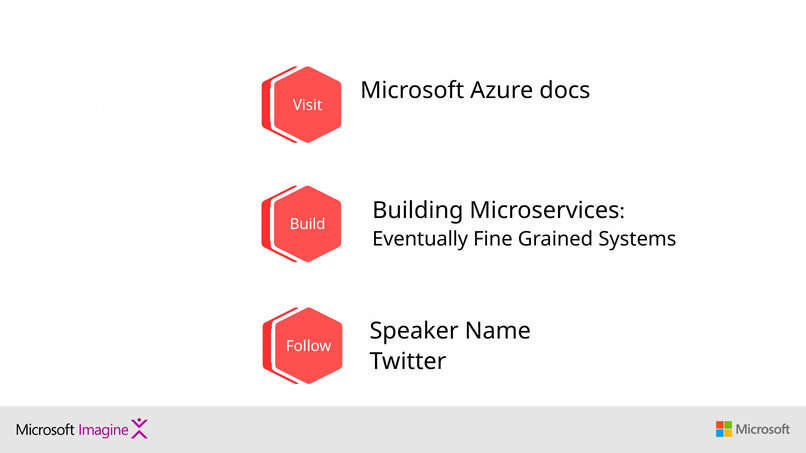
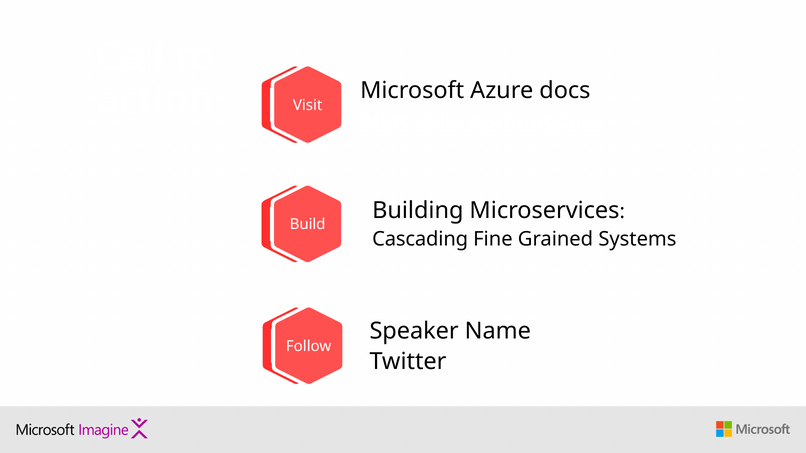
Eventually: Eventually -> Cascading
